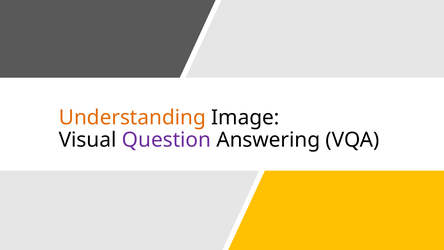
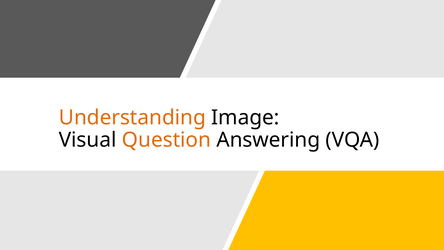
Question colour: purple -> orange
